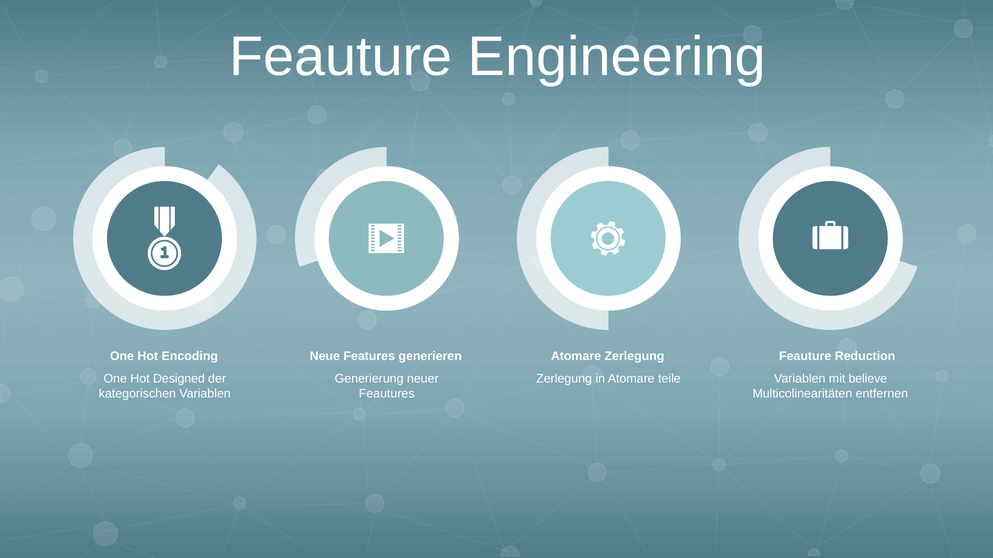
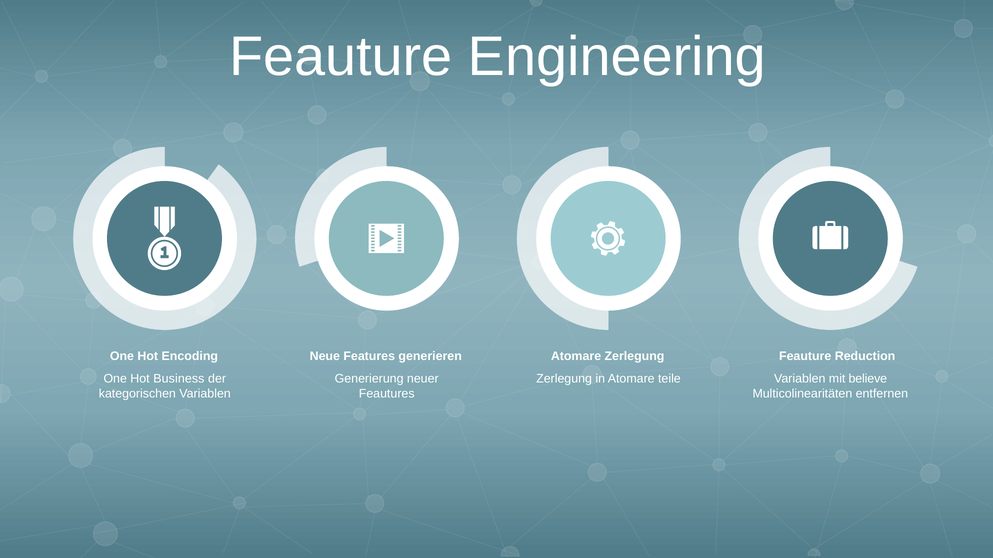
Designed: Designed -> Business
